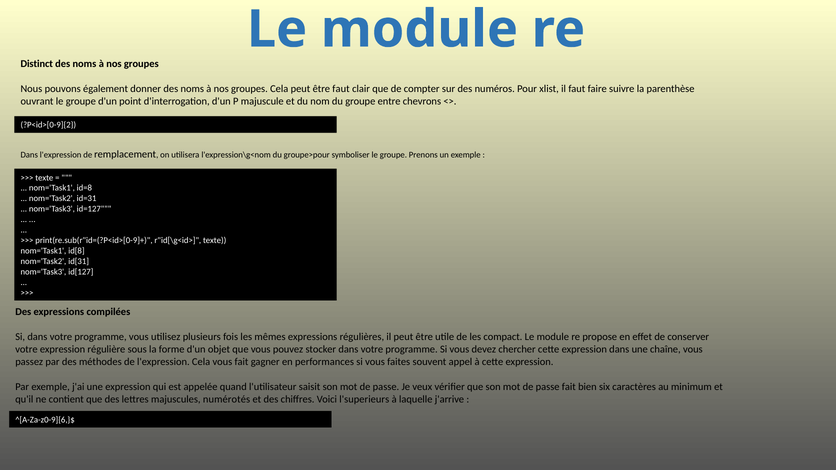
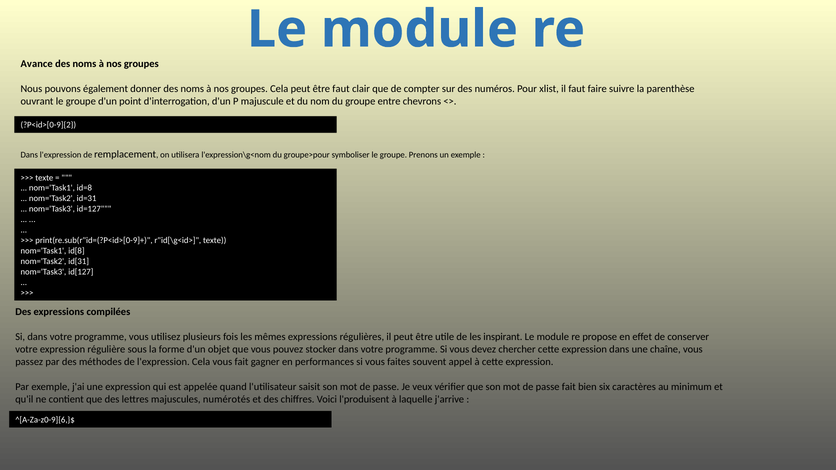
Distinct: Distinct -> Avance
compact: compact -> inspirant
l'superieurs: l'superieurs -> l'produisent
